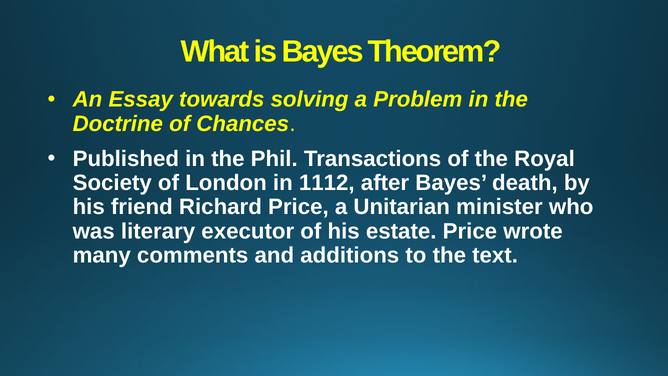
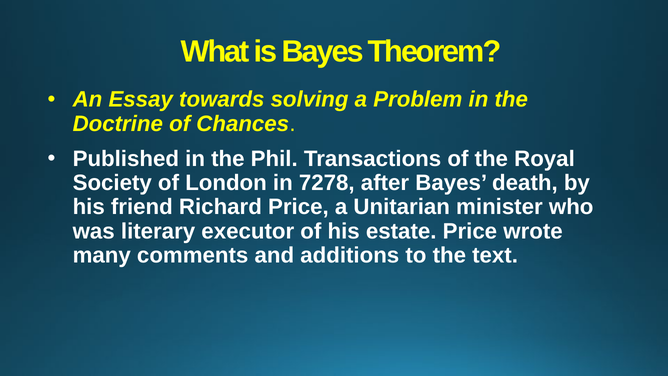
1112: 1112 -> 7278
